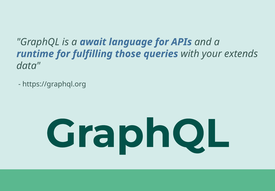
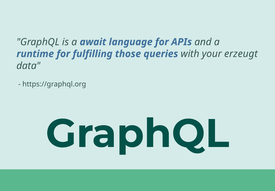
extends: extends -> erzeugt
